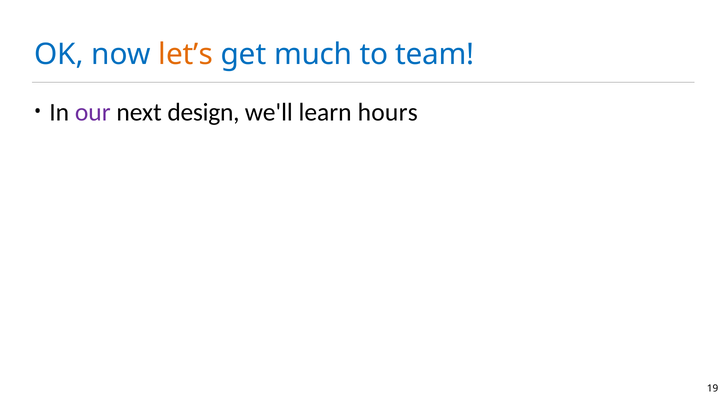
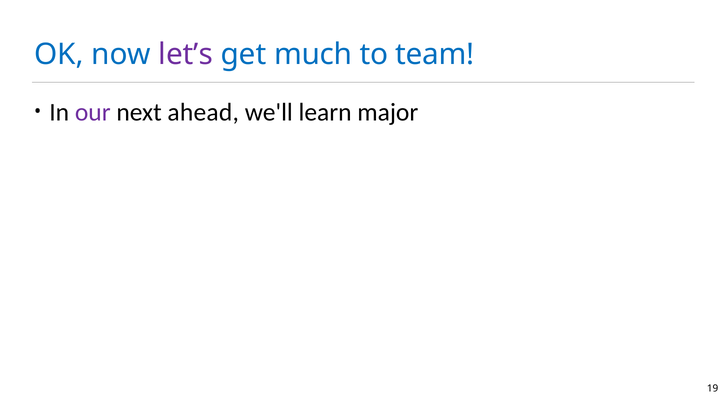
let’s colour: orange -> purple
design: design -> ahead
hours: hours -> major
